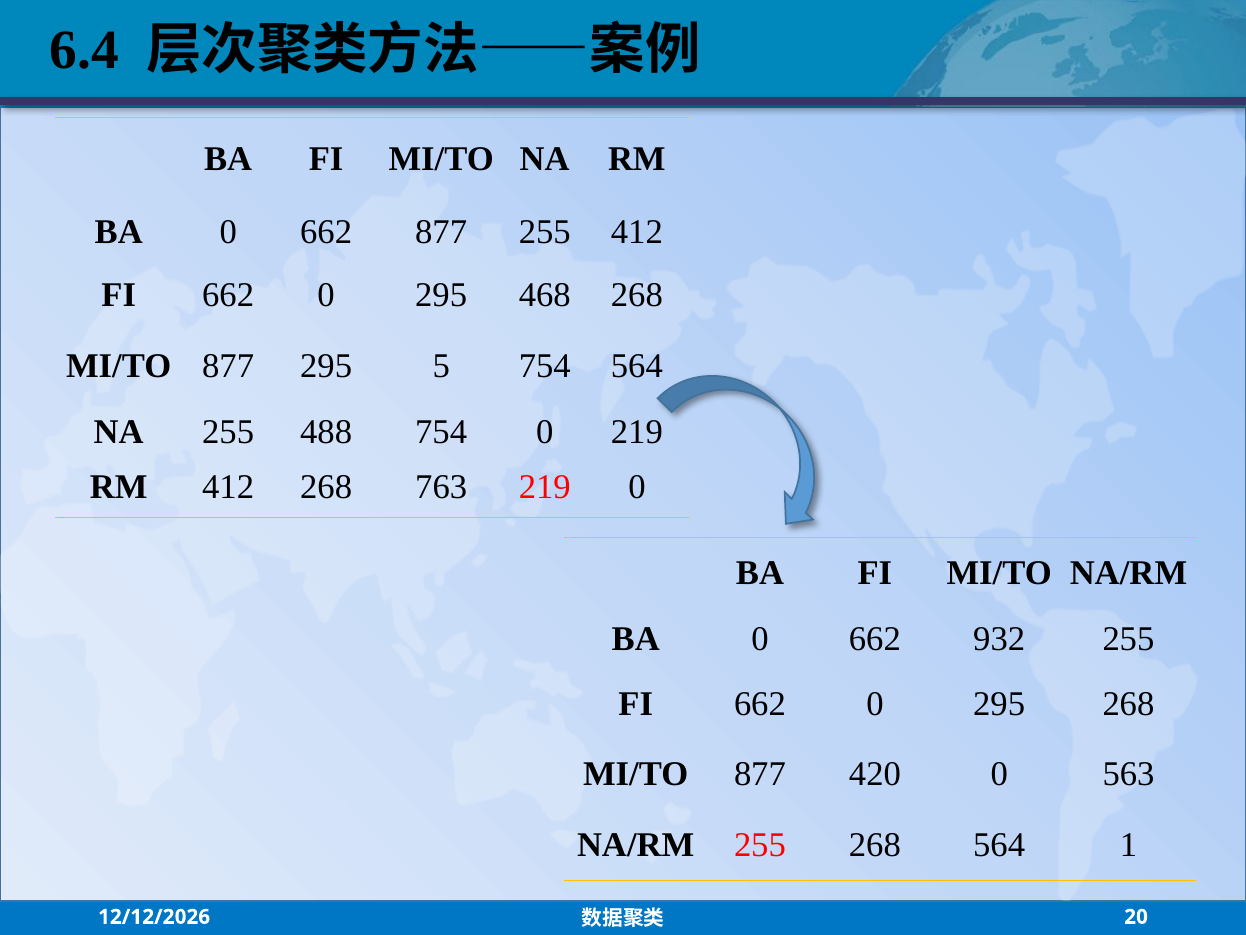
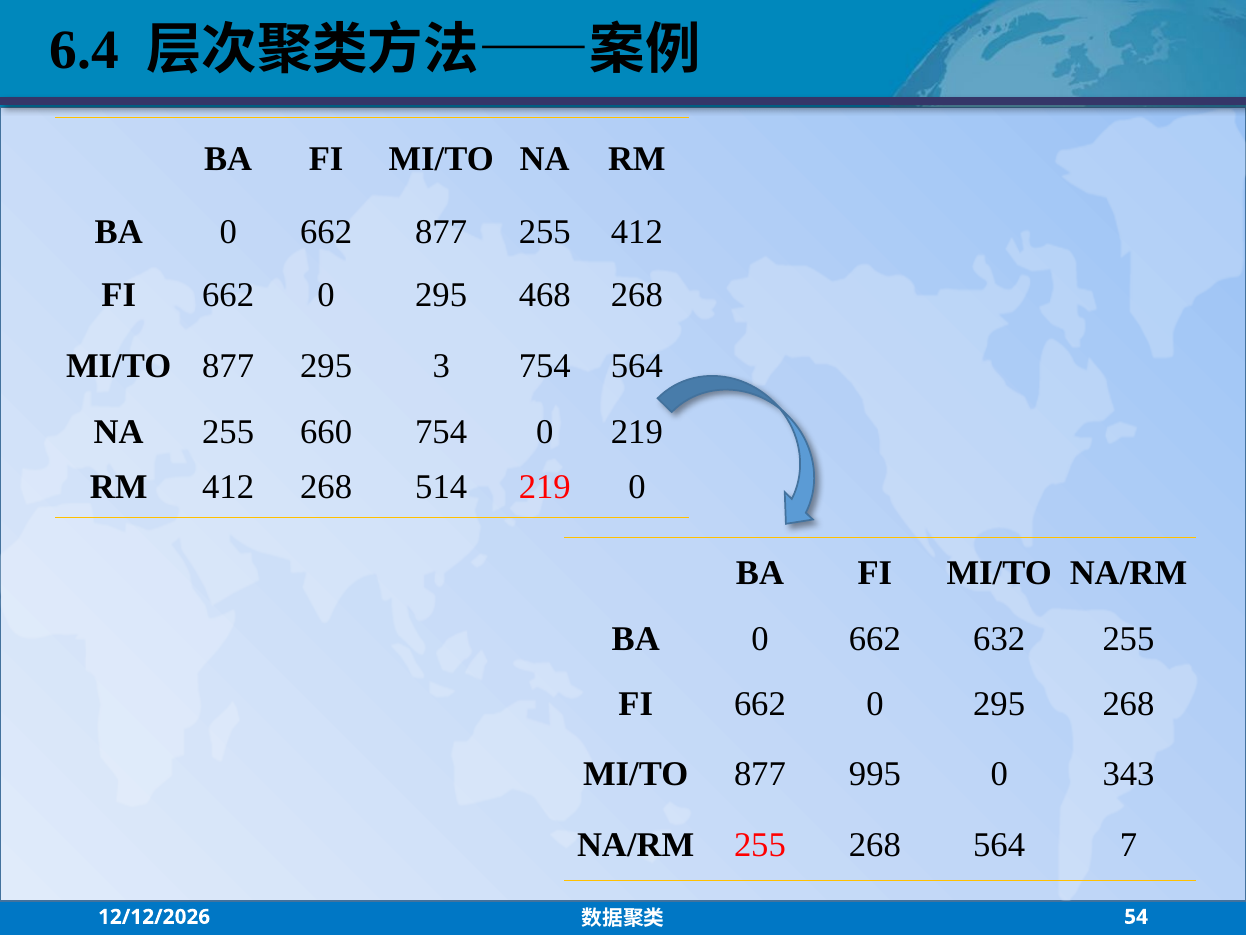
5: 5 -> 3
488: 488 -> 660
763: 763 -> 514
932: 932 -> 632
420: 420 -> 995
563: 563 -> 343
1: 1 -> 7
20: 20 -> 54
